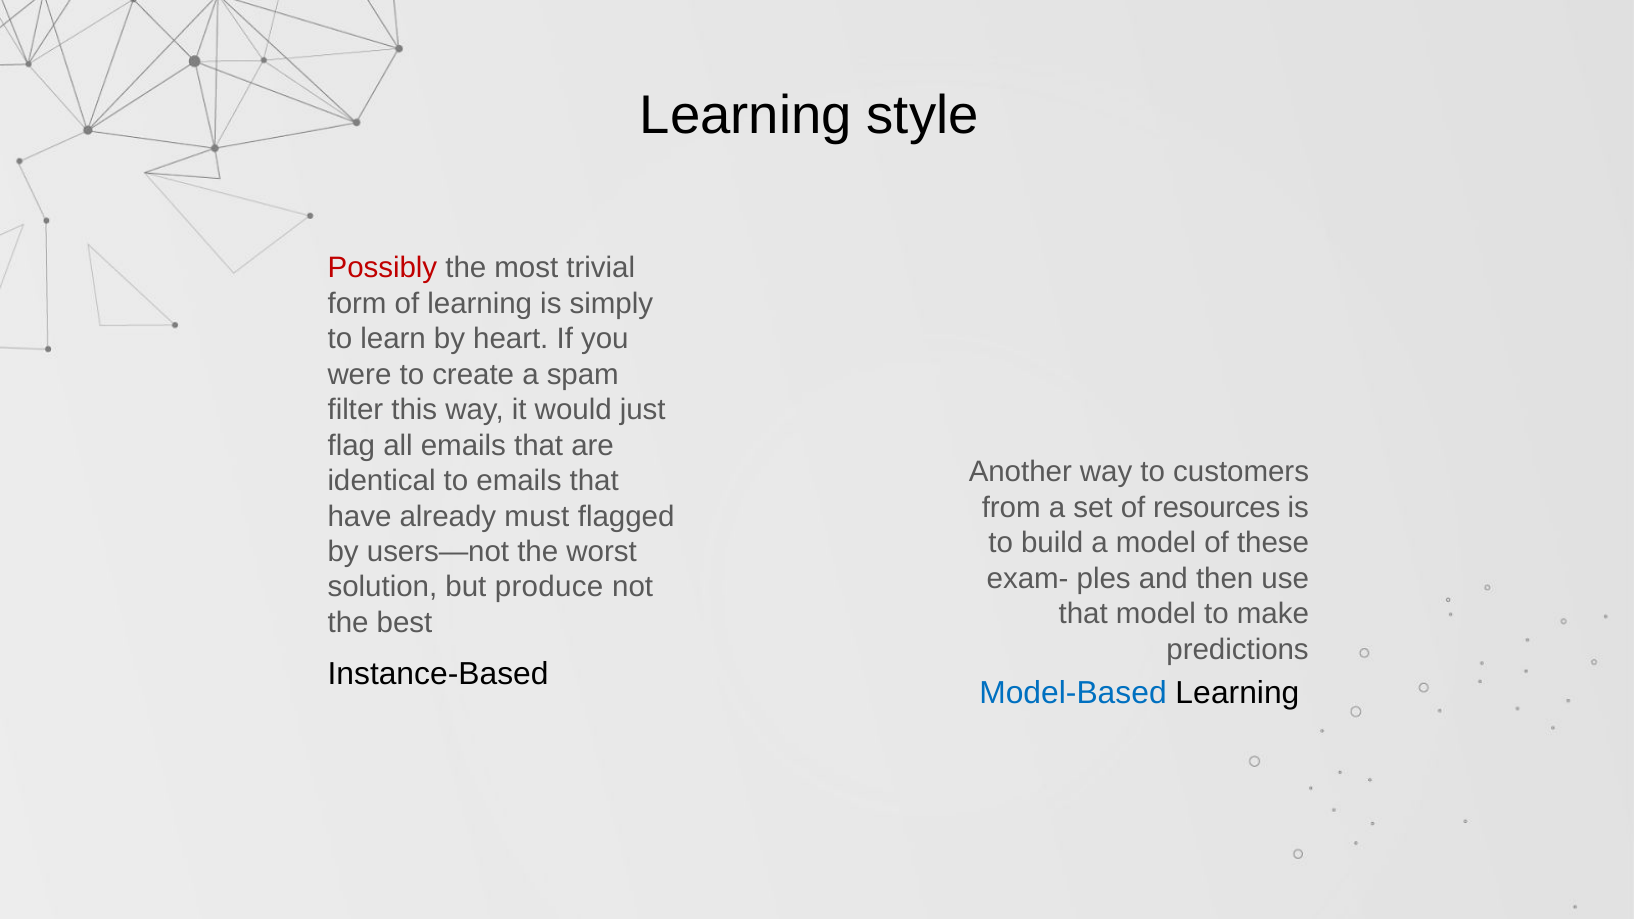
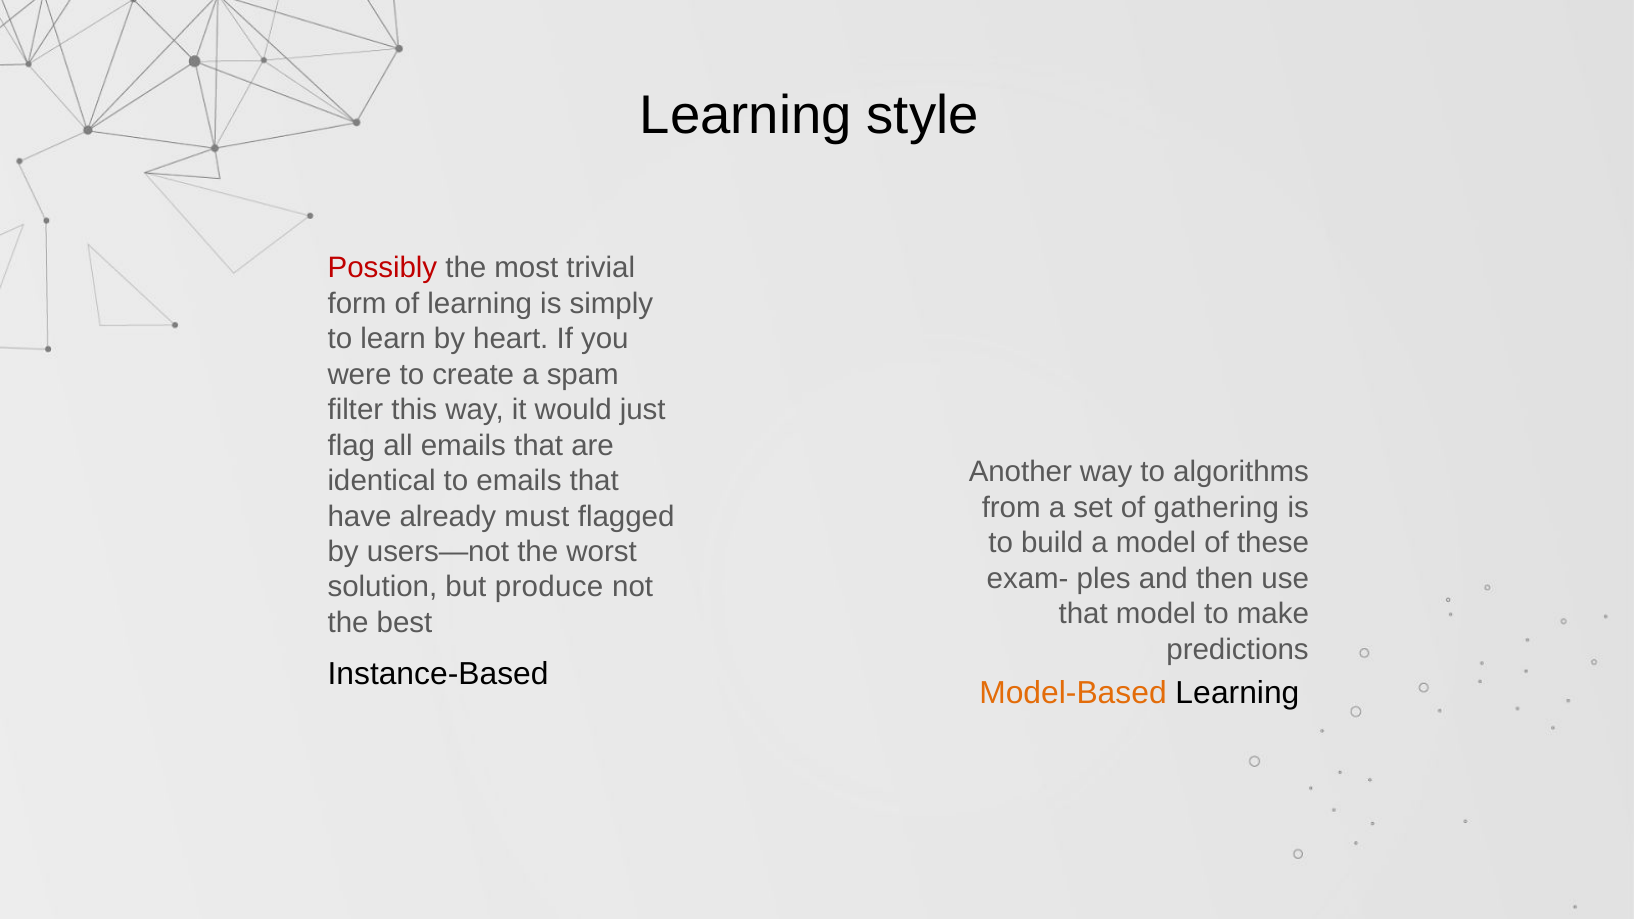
customers: customers -> algorithms
resources: resources -> gathering
Model-Based colour: blue -> orange
